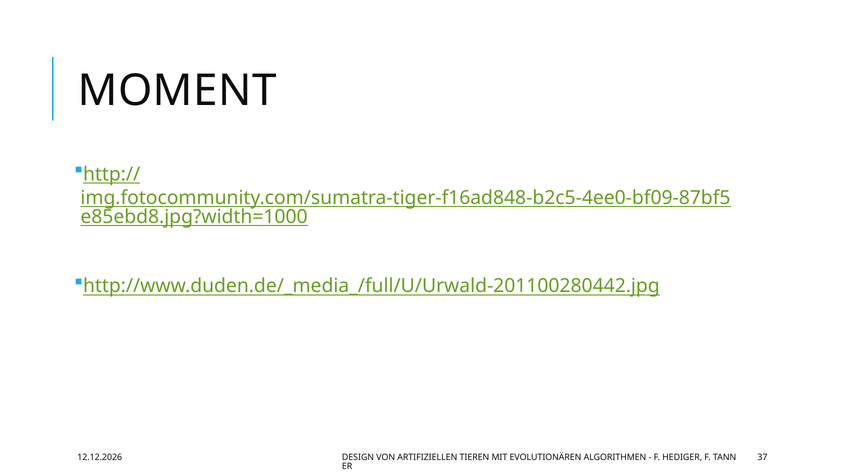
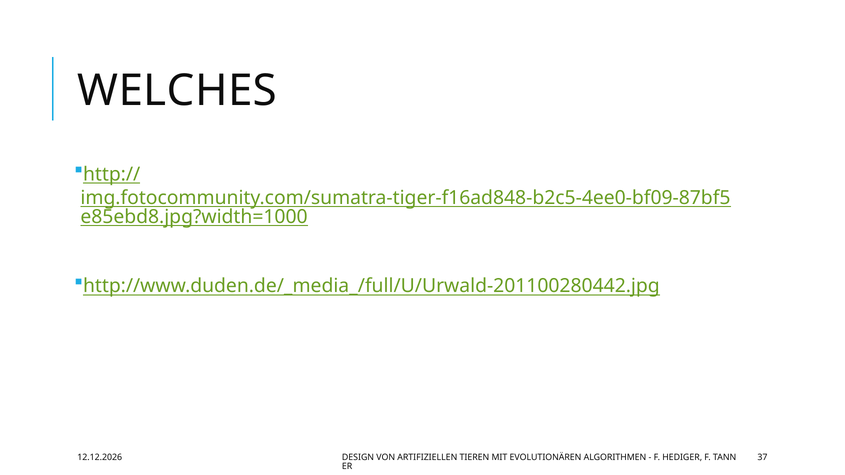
MOMENT: MOMENT -> WELCHES
